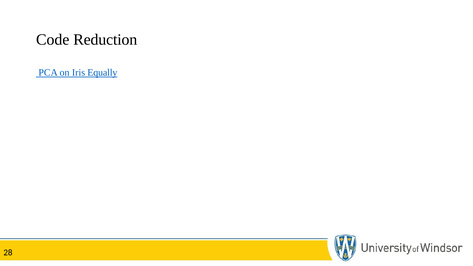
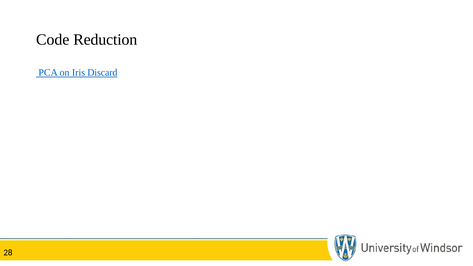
Equally: Equally -> Discard
